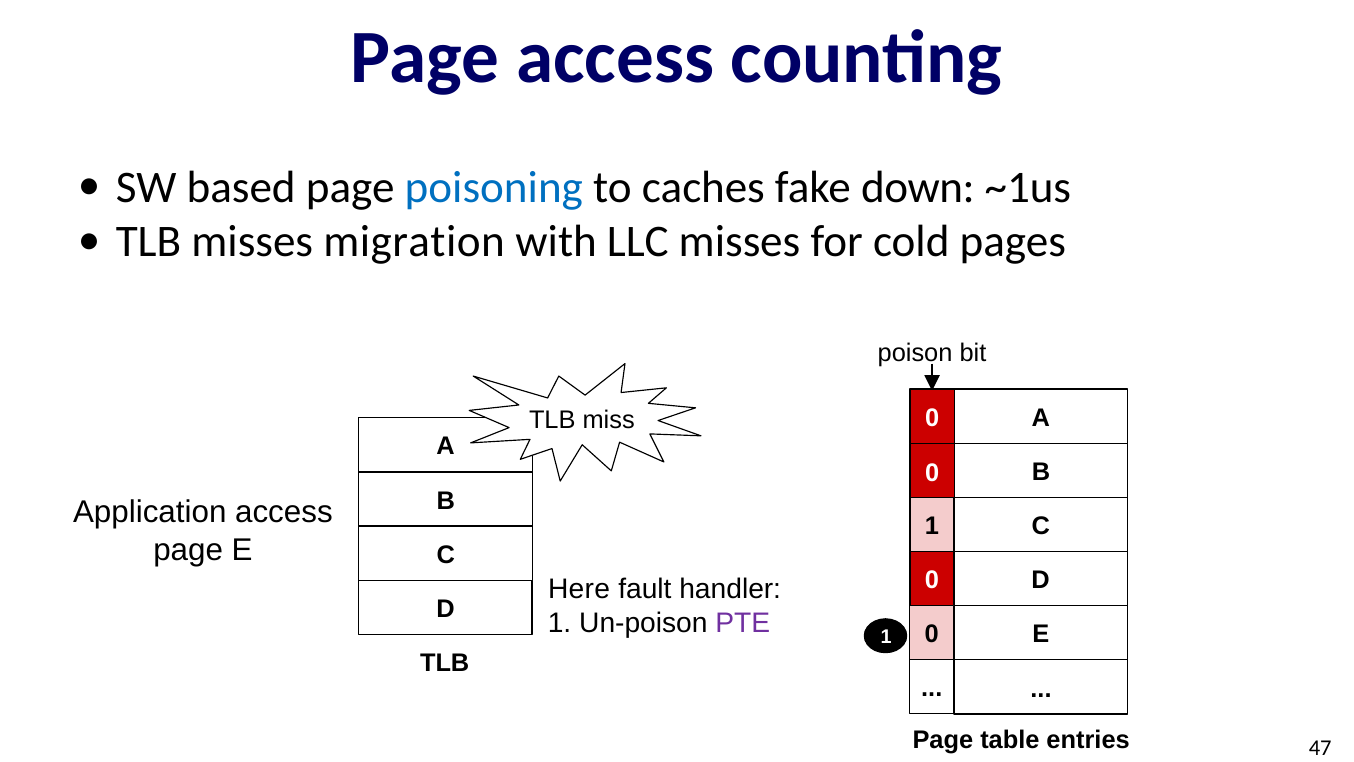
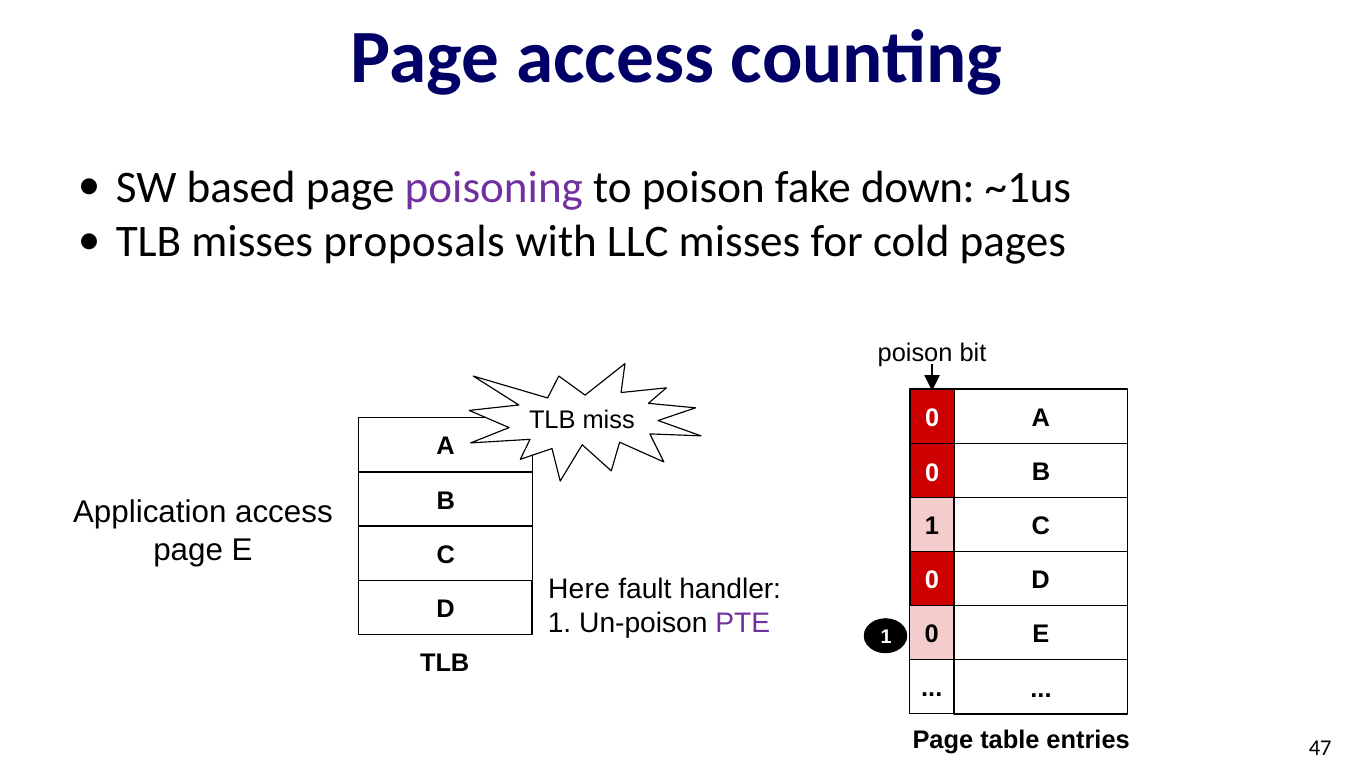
poisoning colour: blue -> purple
to caches: caches -> poison
migration: migration -> proposals
